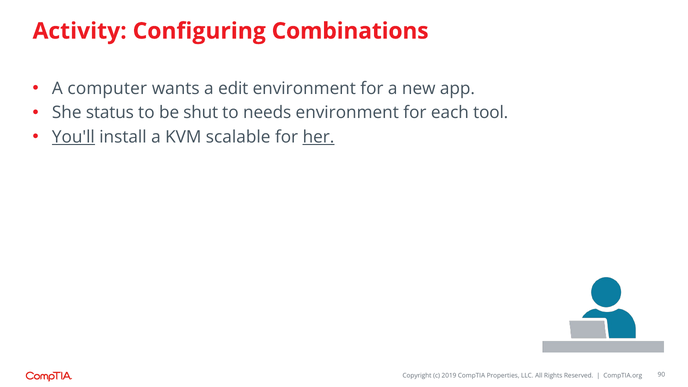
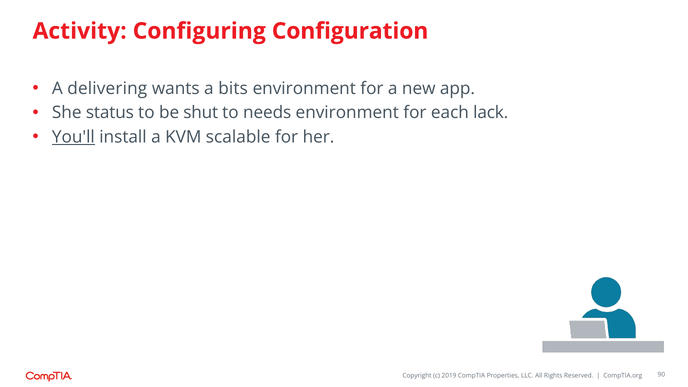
Combinations: Combinations -> Configuration
computer: computer -> delivering
edit: edit -> bits
tool: tool -> lack
her underline: present -> none
